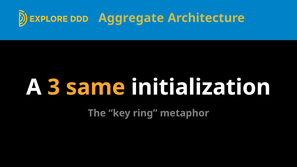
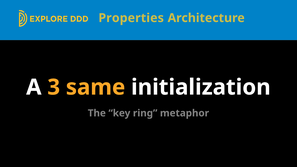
Aggregate: Aggregate -> Properties
